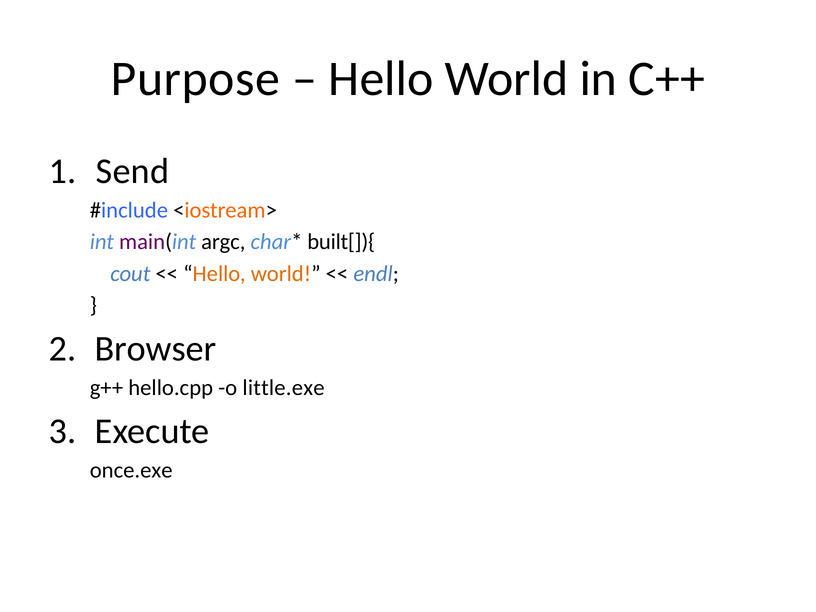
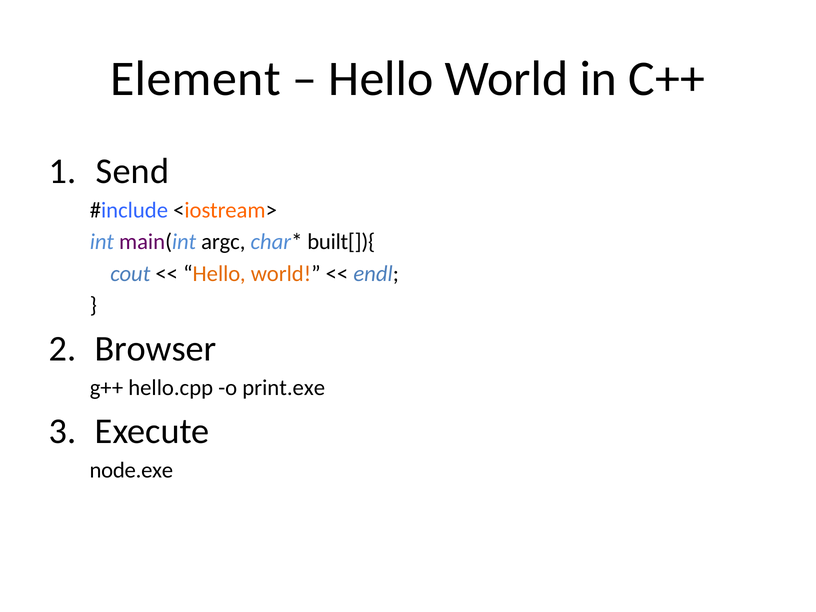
Purpose: Purpose -> Element
little.exe: little.exe -> print.exe
once.exe: once.exe -> node.exe
